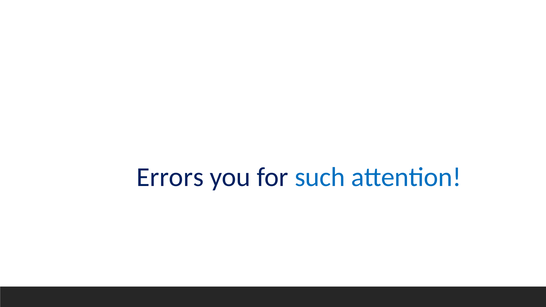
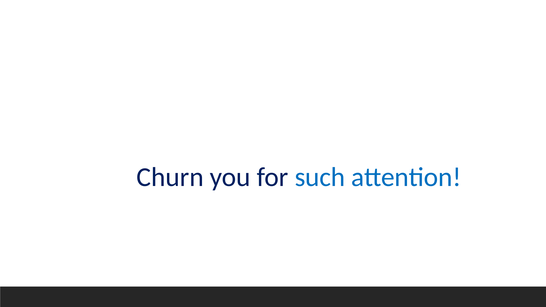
Errors: Errors -> Churn
